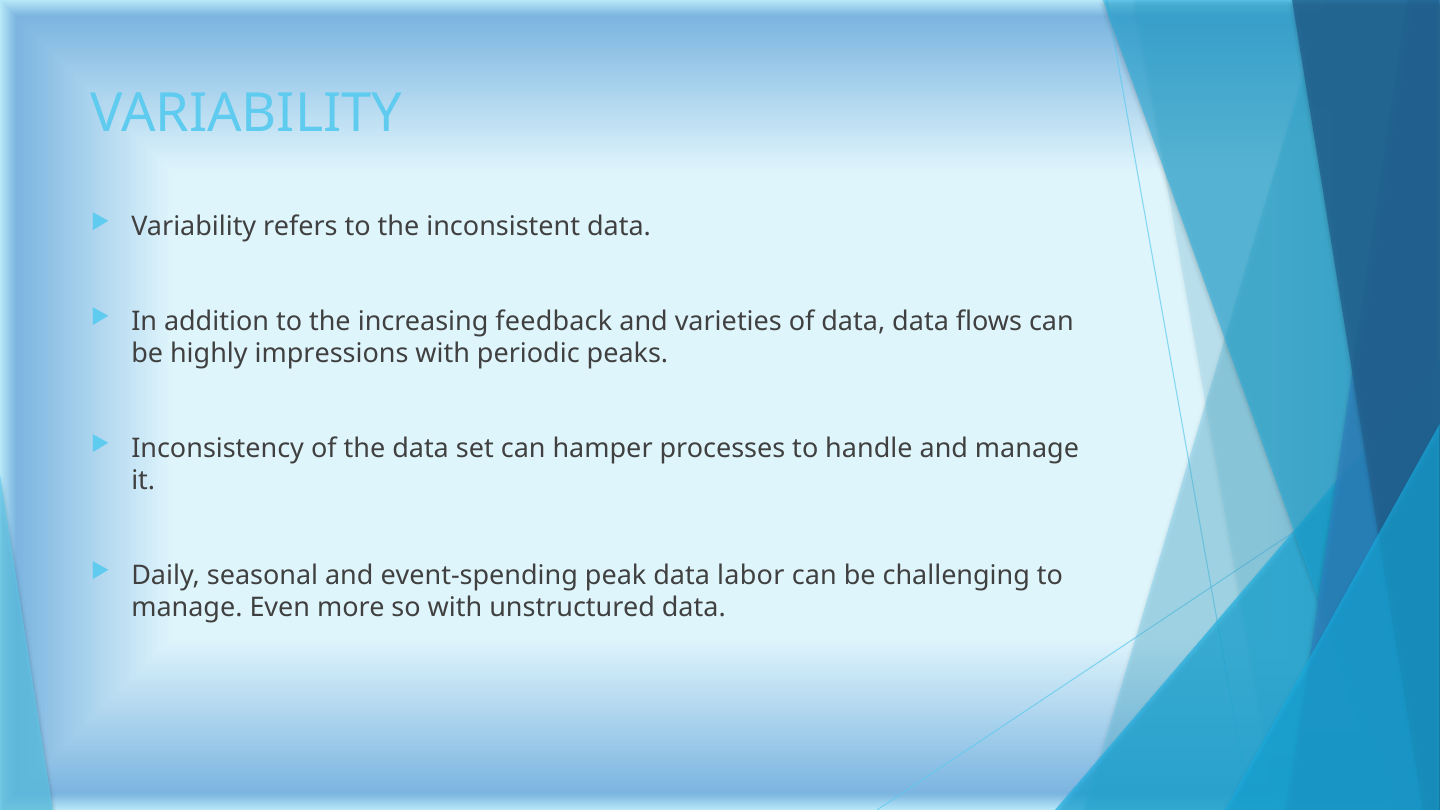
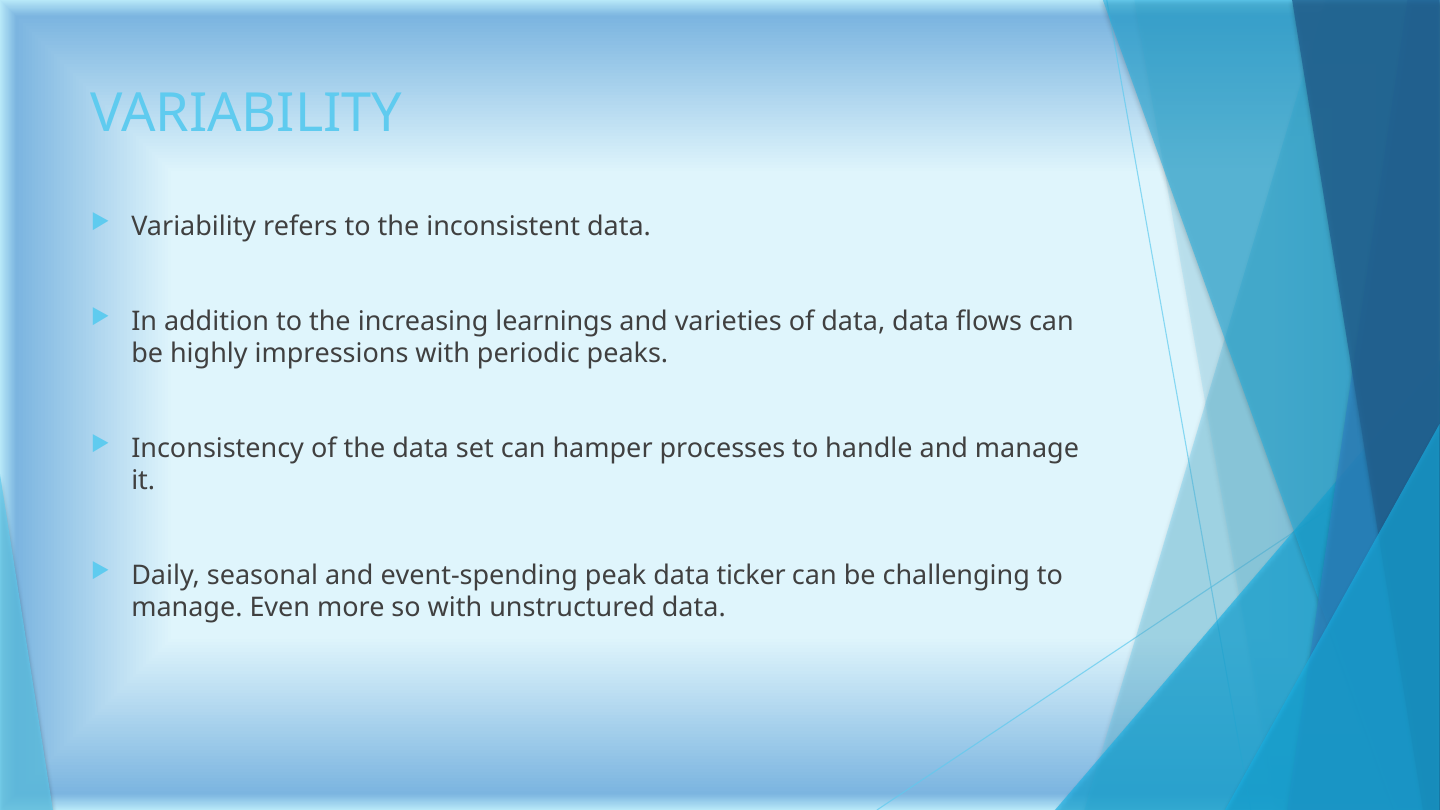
feedback: feedback -> learnings
labor: labor -> ticker
